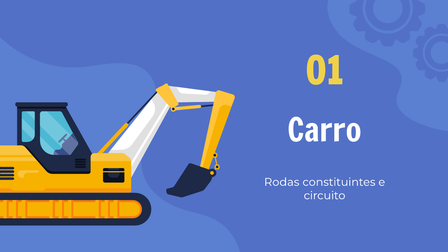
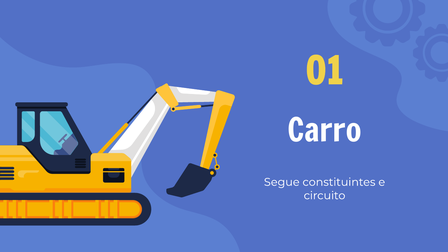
Rodas: Rodas -> Segue
